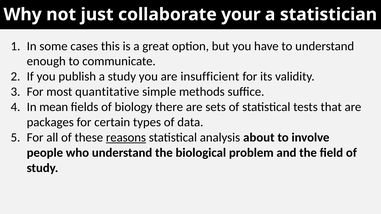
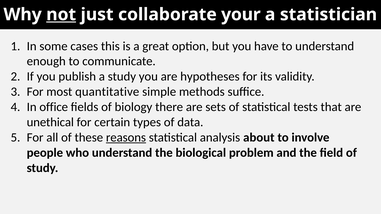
not underline: none -> present
insufficient: insufficient -> hypotheses
mean: mean -> office
packages: packages -> unethical
